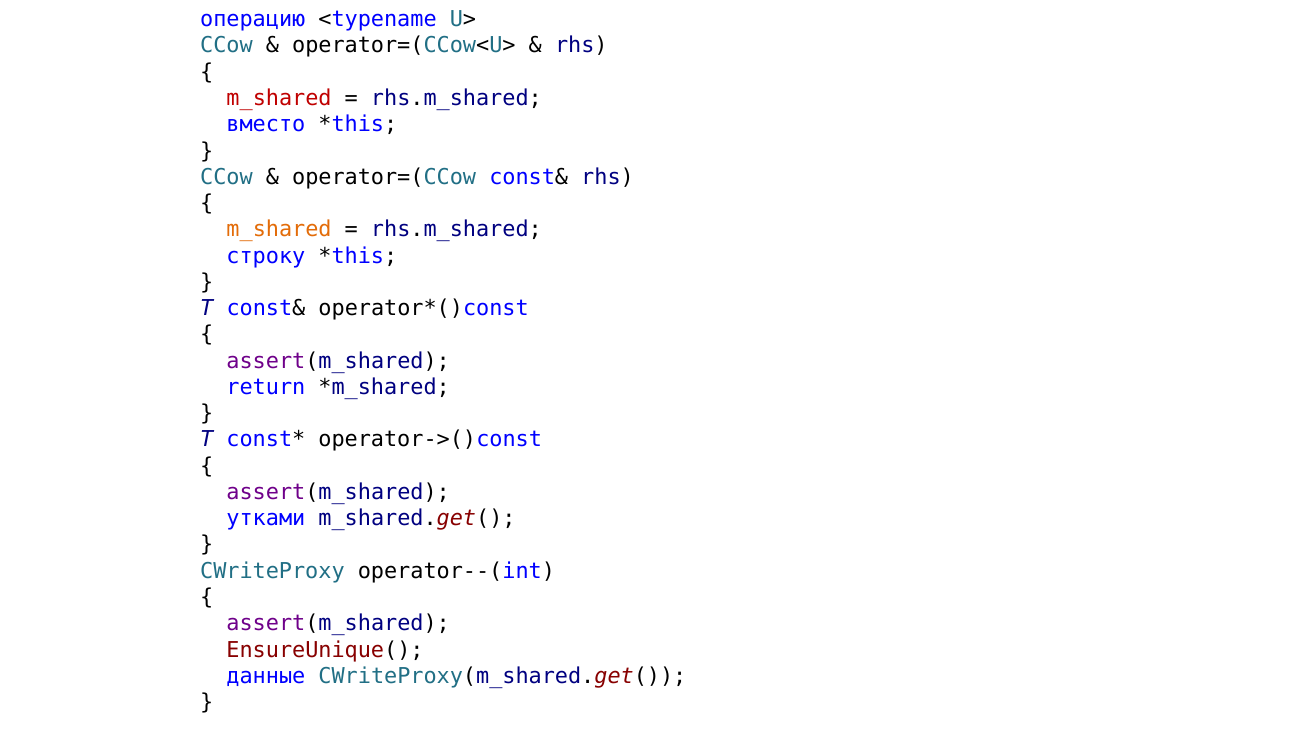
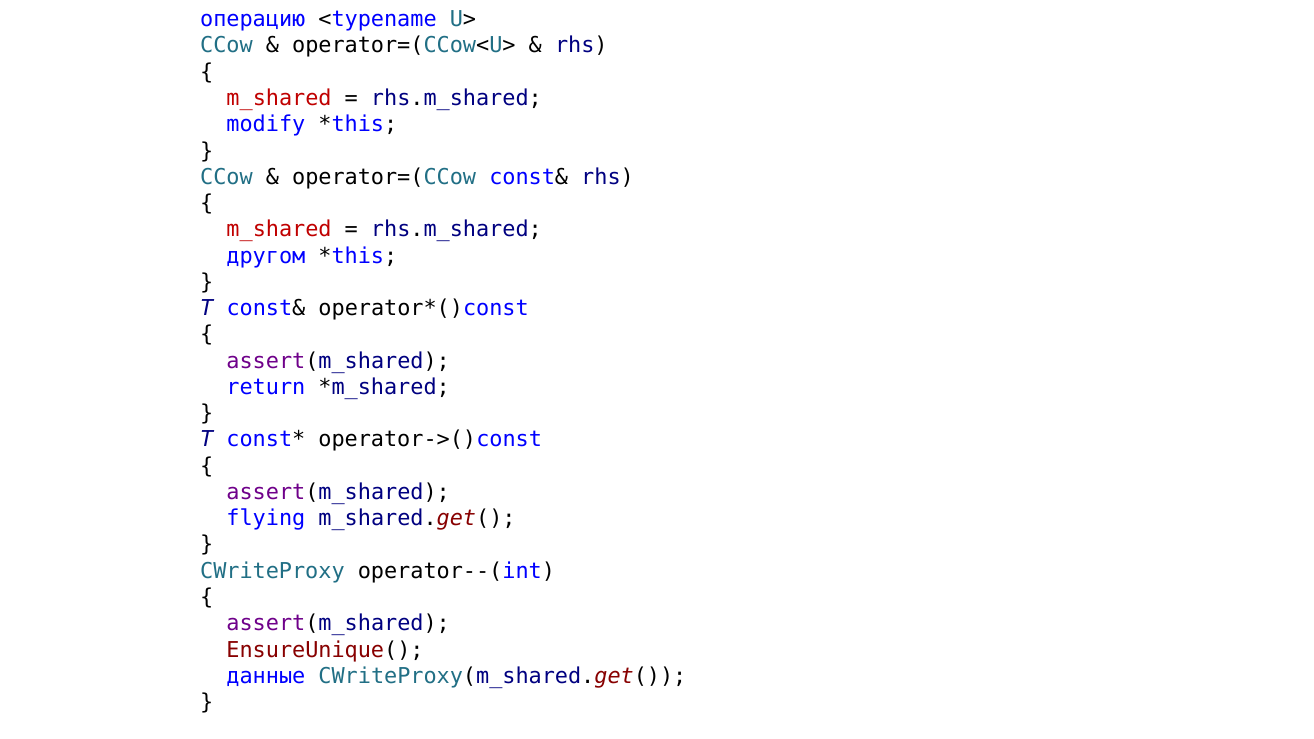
вместо: вместо -> modify
m_shared at (279, 230) colour: orange -> red
строку: строку -> другом
утками: утками -> flying
